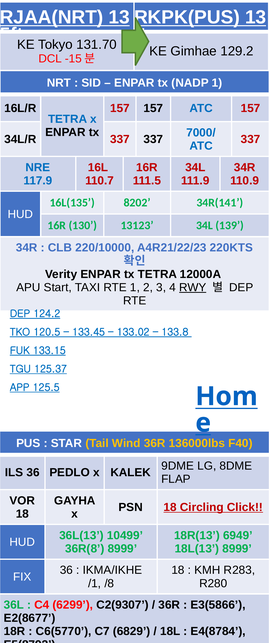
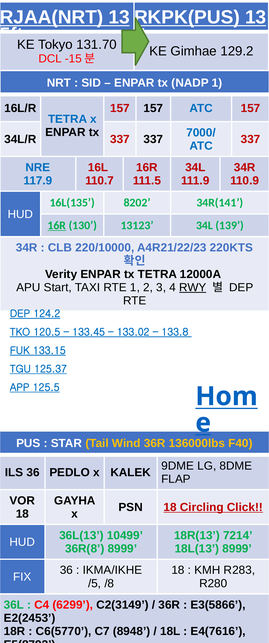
16R at (57, 226) underline: none -> present
6949: 6949 -> 7214
/1: /1 -> /5
C2(9307: C2(9307 -> C2(3149
E2(8677: E2(8677 -> E2(2453
6829: 6829 -> 8948
E4(8784: E4(8784 -> E4(7616
